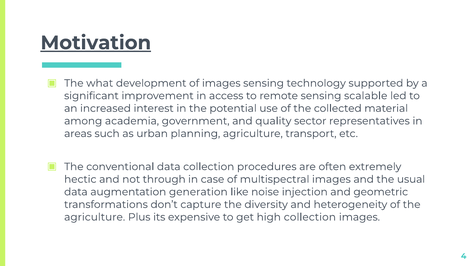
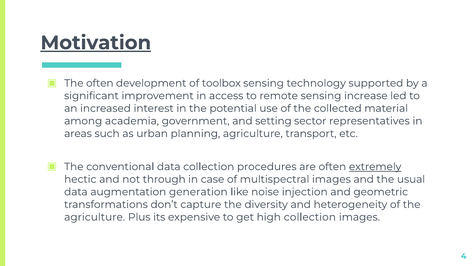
The what: what -> often
of images: images -> toolbox
scalable: scalable -> increase
quality: quality -> setting
extremely underline: none -> present
